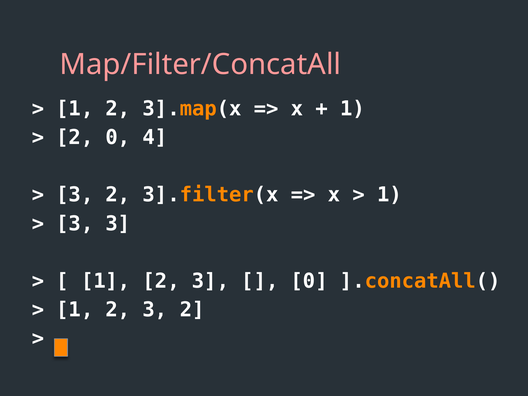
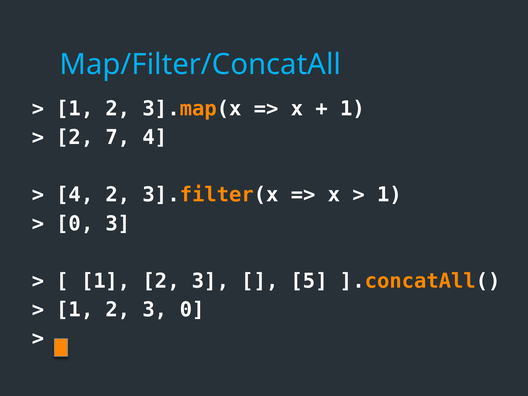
Map/Filter/ConcatAll colour: pink -> light blue
2 0: 0 -> 7
3 at (75, 195): 3 -> 4
3 at (75, 224): 3 -> 0
0 at (309, 281): 0 -> 5
2 3 2: 2 -> 0
